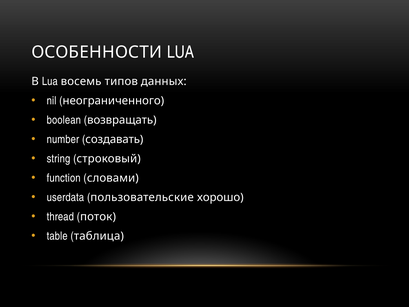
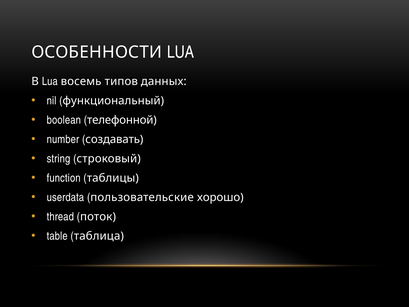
неограниченного: неограниченного -> функциональный
возвращать: возвращать -> телефонной
словами: словами -> таблицы
